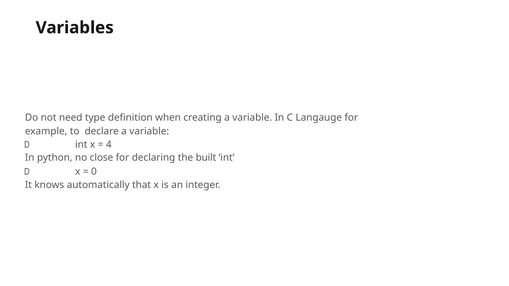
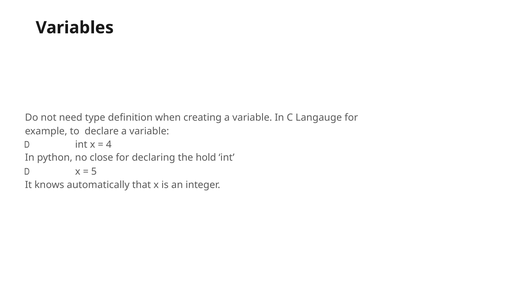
built: built -> hold
0: 0 -> 5
